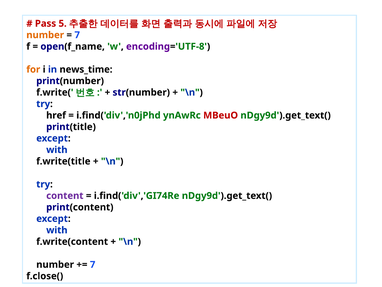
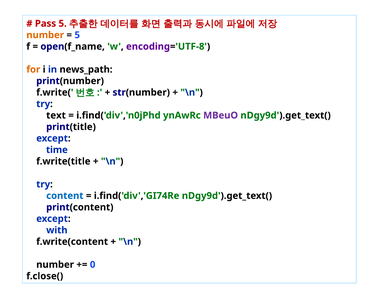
7 at (77, 35): 7 -> 5
news_time: news_time -> news_path
href: href -> text
MBeuO colour: red -> purple
with at (57, 150): with -> time
content colour: purple -> blue
7 at (93, 264): 7 -> 0
